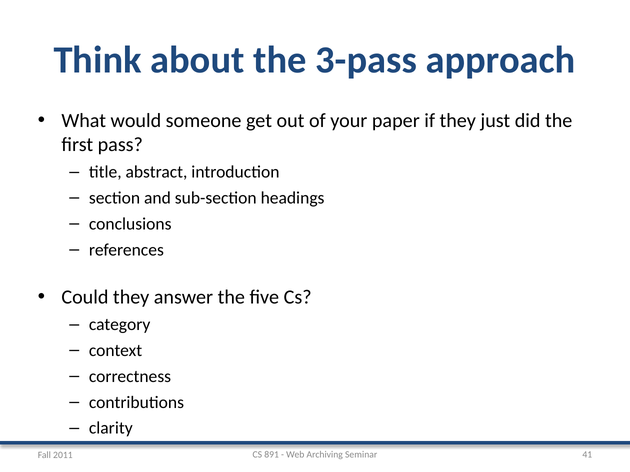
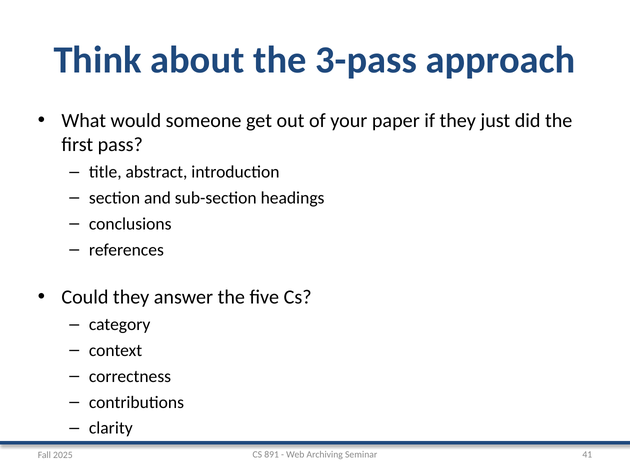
2011: 2011 -> 2025
